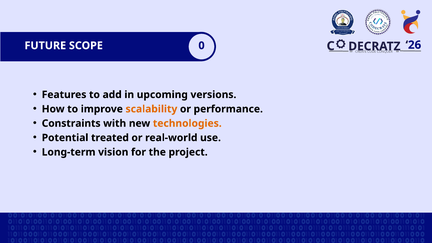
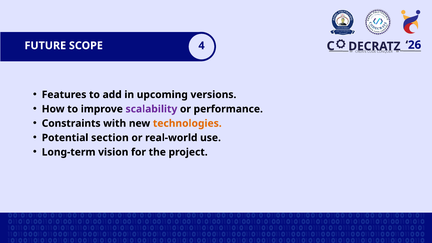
0: 0 -> 4
scalability colour: orange -> purple
treated: treated -> section
